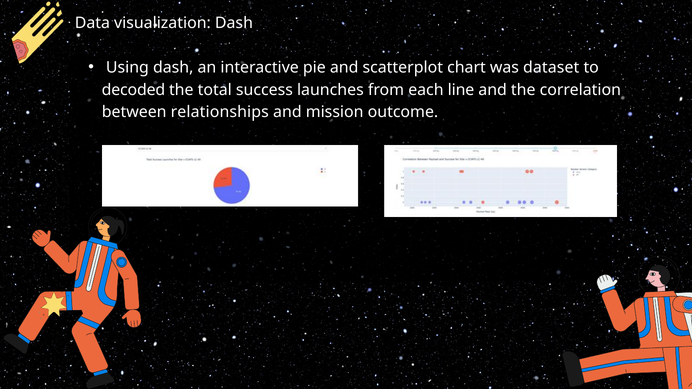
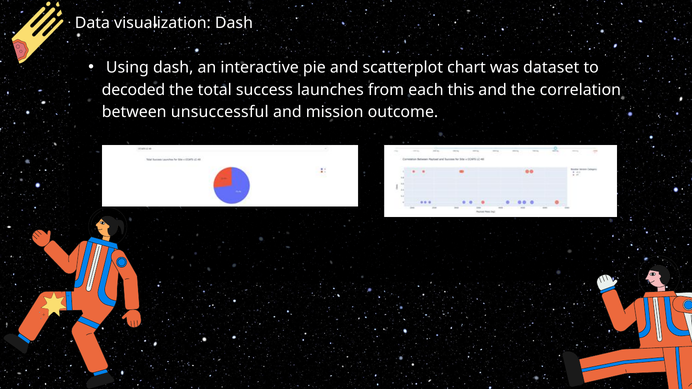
line: line -> this
relationships: relationships -> unsuccessful
